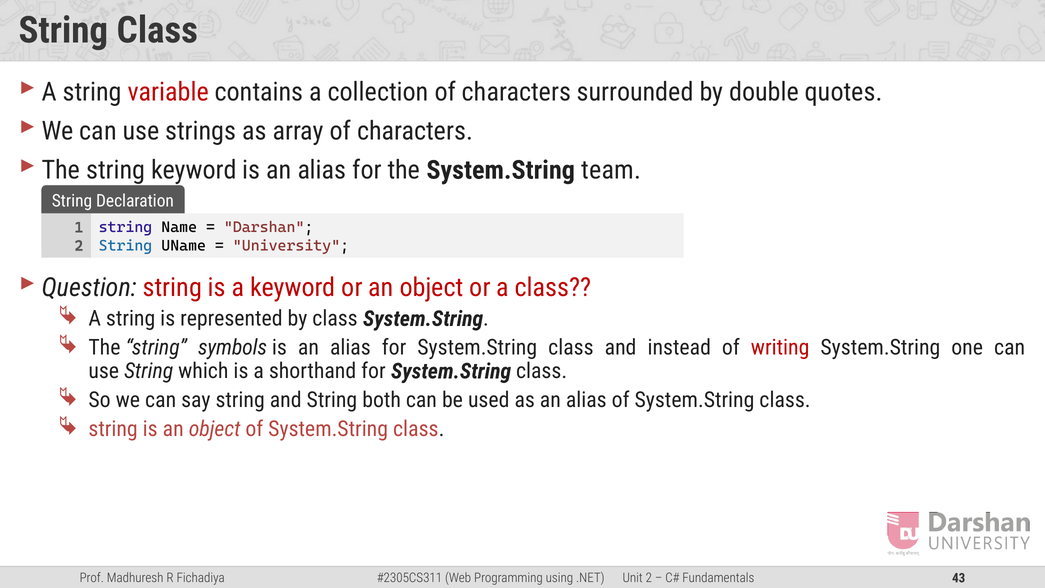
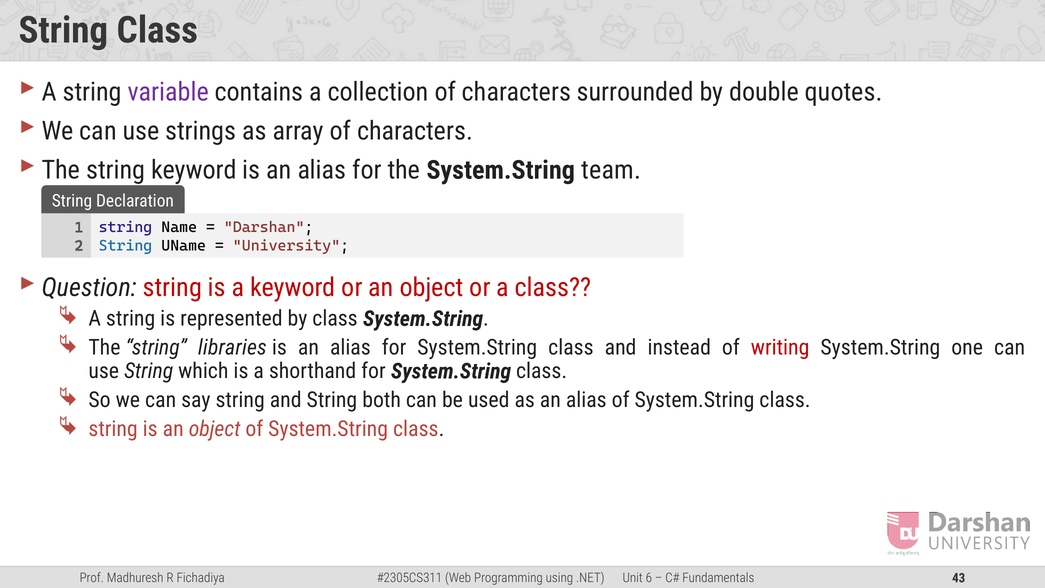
variable colour: red -> purple
symbols: symbols -> libraries
2 at (649, 578): 2 -> 6
